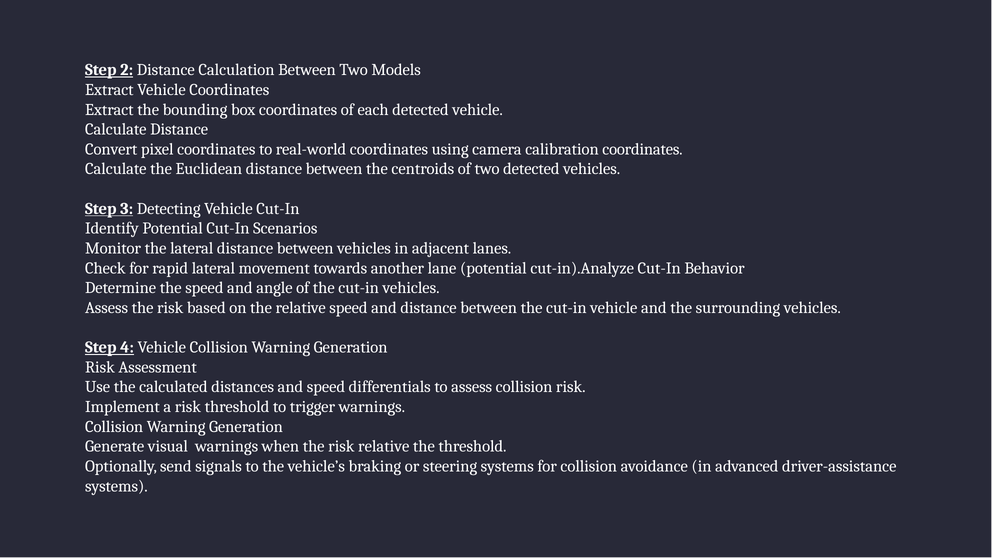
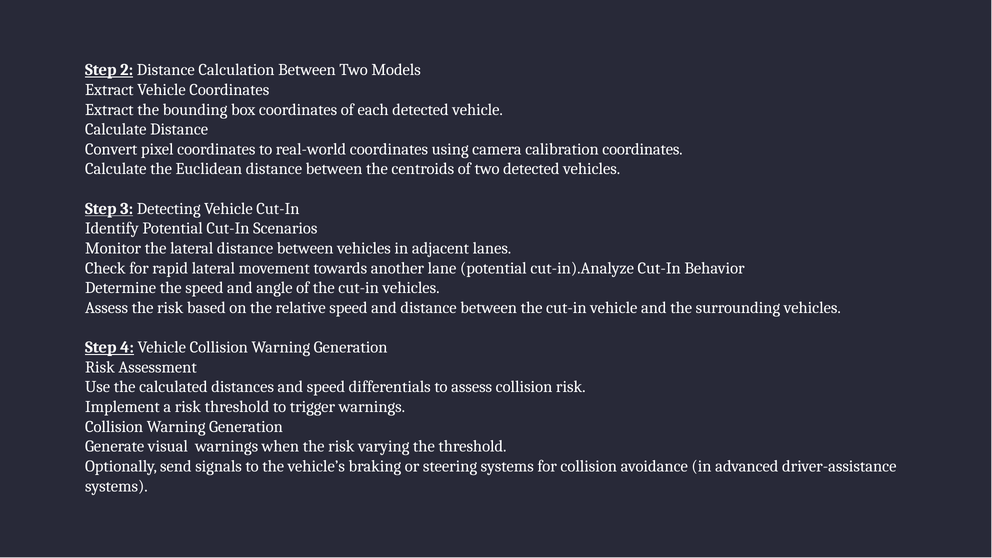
risk relative: relative -> varying
